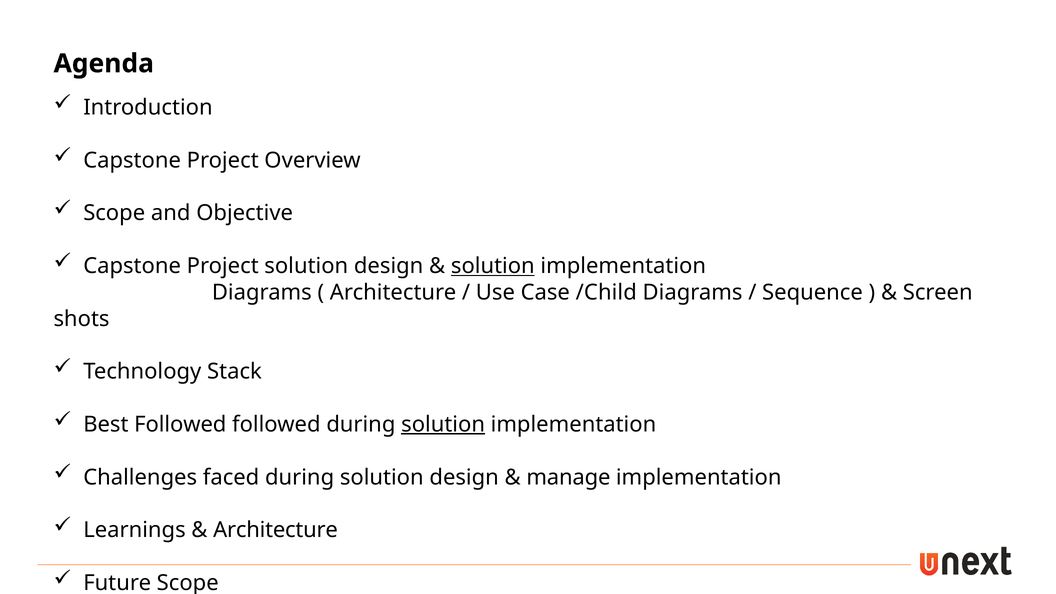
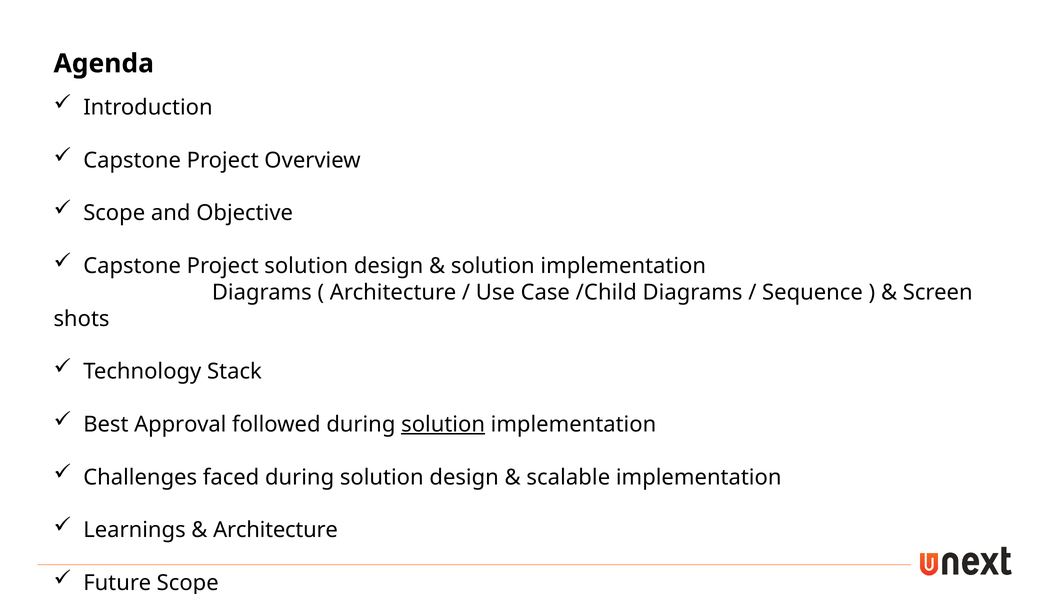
solution at (493, 266) underline: present -> none
Best Followed: Followed -> Approval
manage: manage -> scalable
